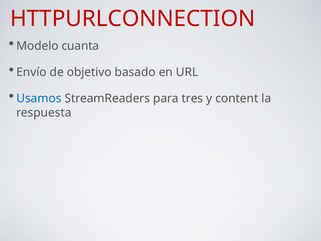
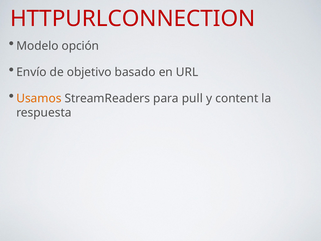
cuanta: cuanta -> opción
Usamos colour: blue -> orange
tres: tres -> pull
